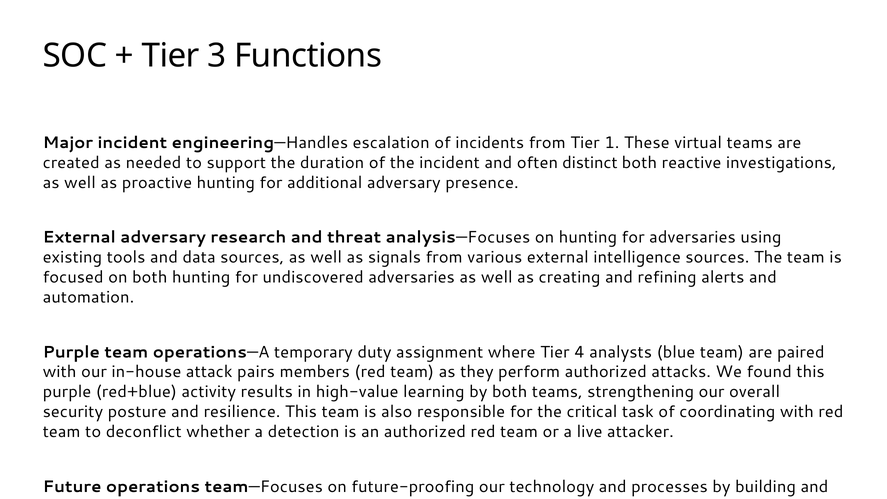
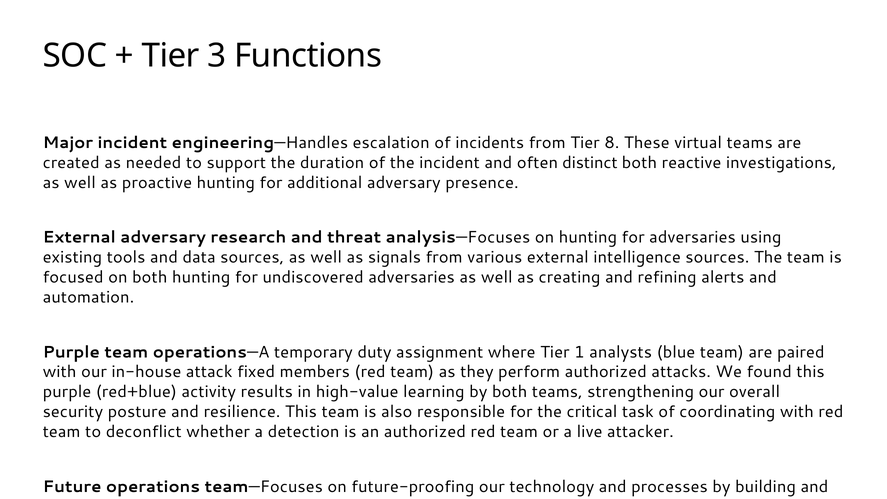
1: 1 -> 8
4: 4 -> 1
pairs: pairs -> fixed
